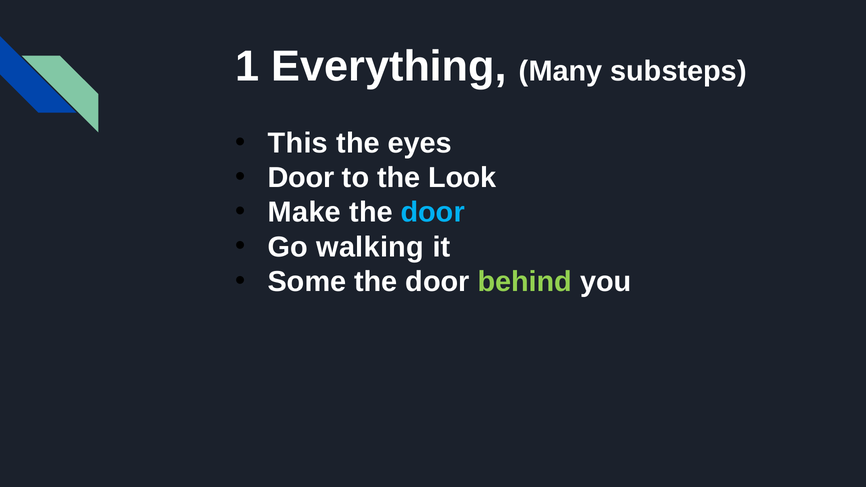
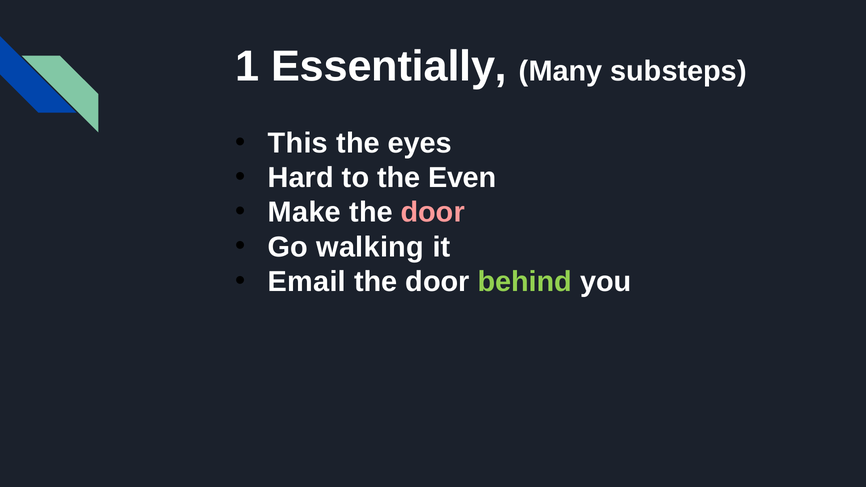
Everything: Everything -> Essentially
Door at (301, 178): Door -> Hard
Look: Look -> Even
door at (433, 212) colour: light blue -> pink
Some: Some -> Email
